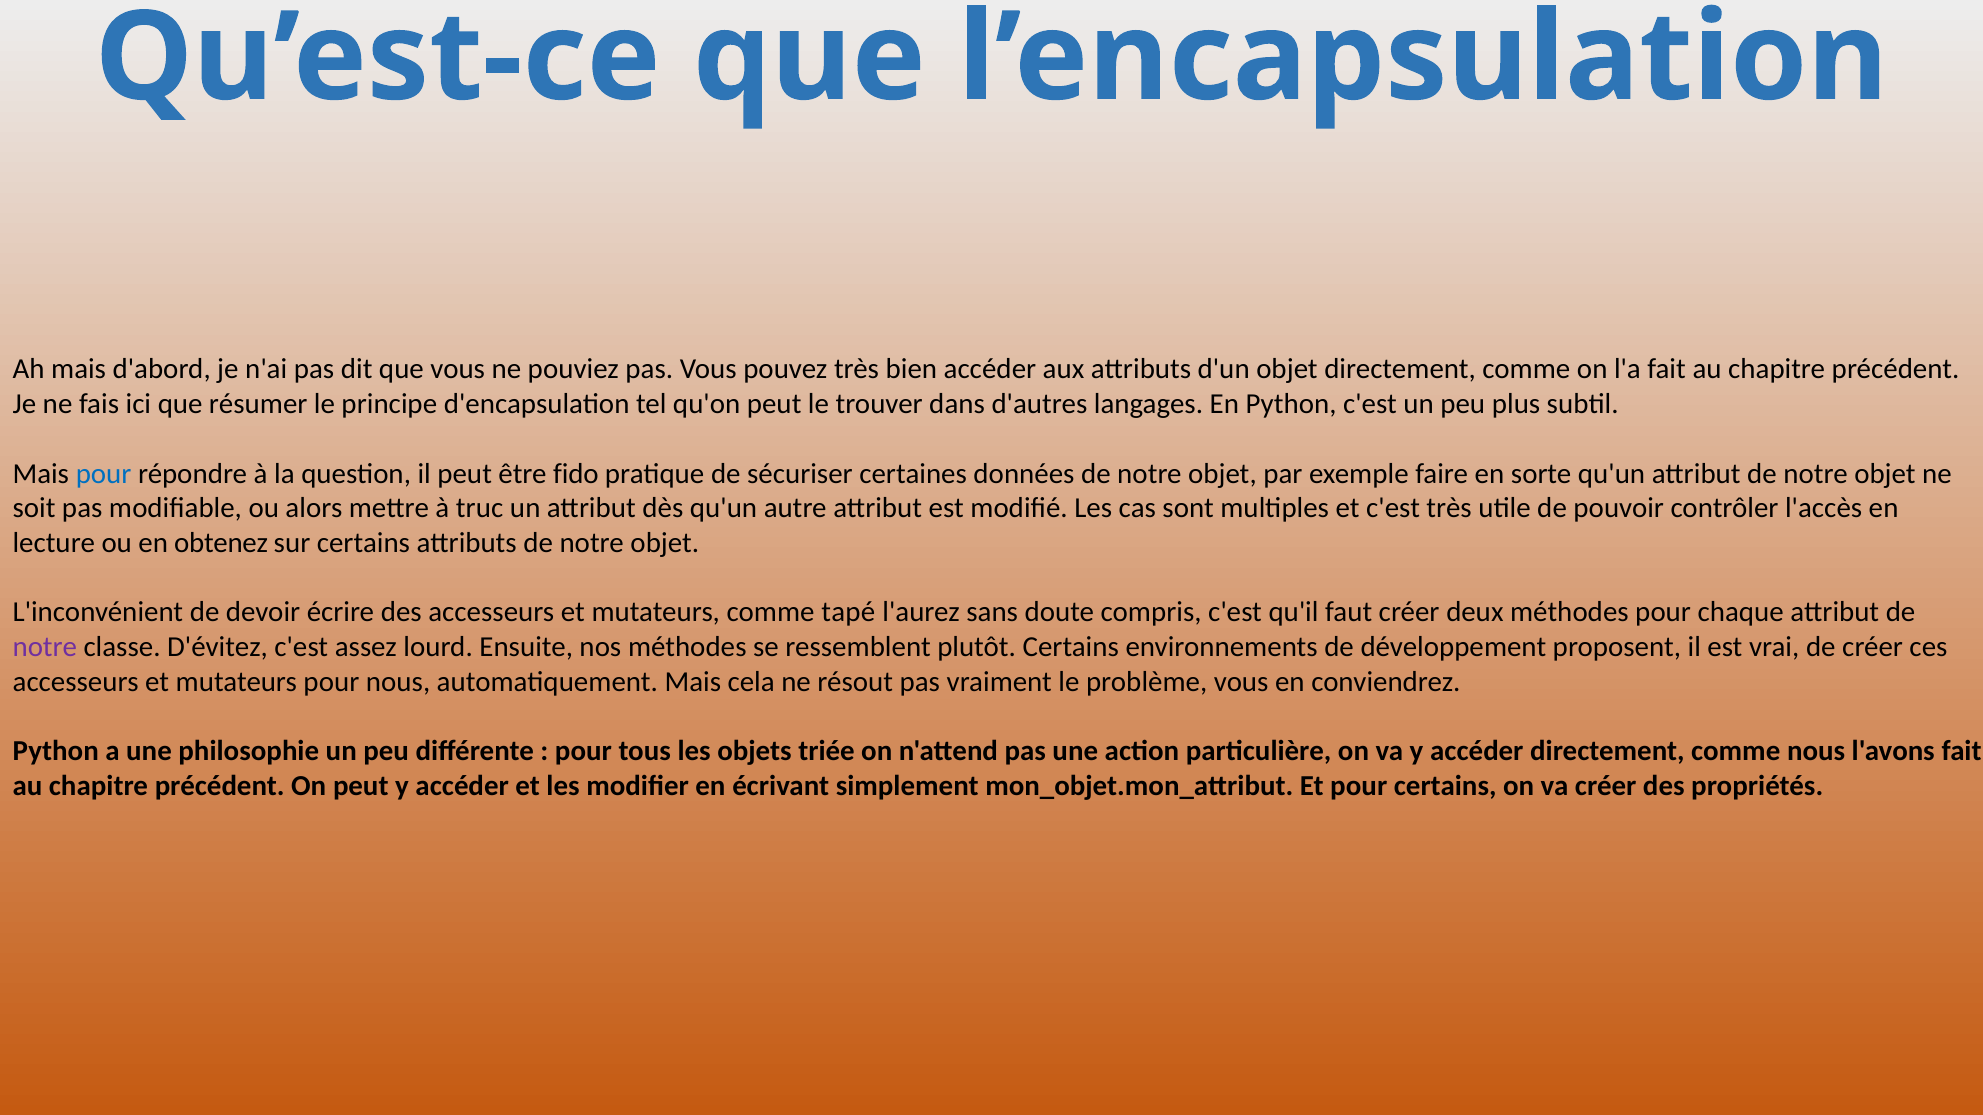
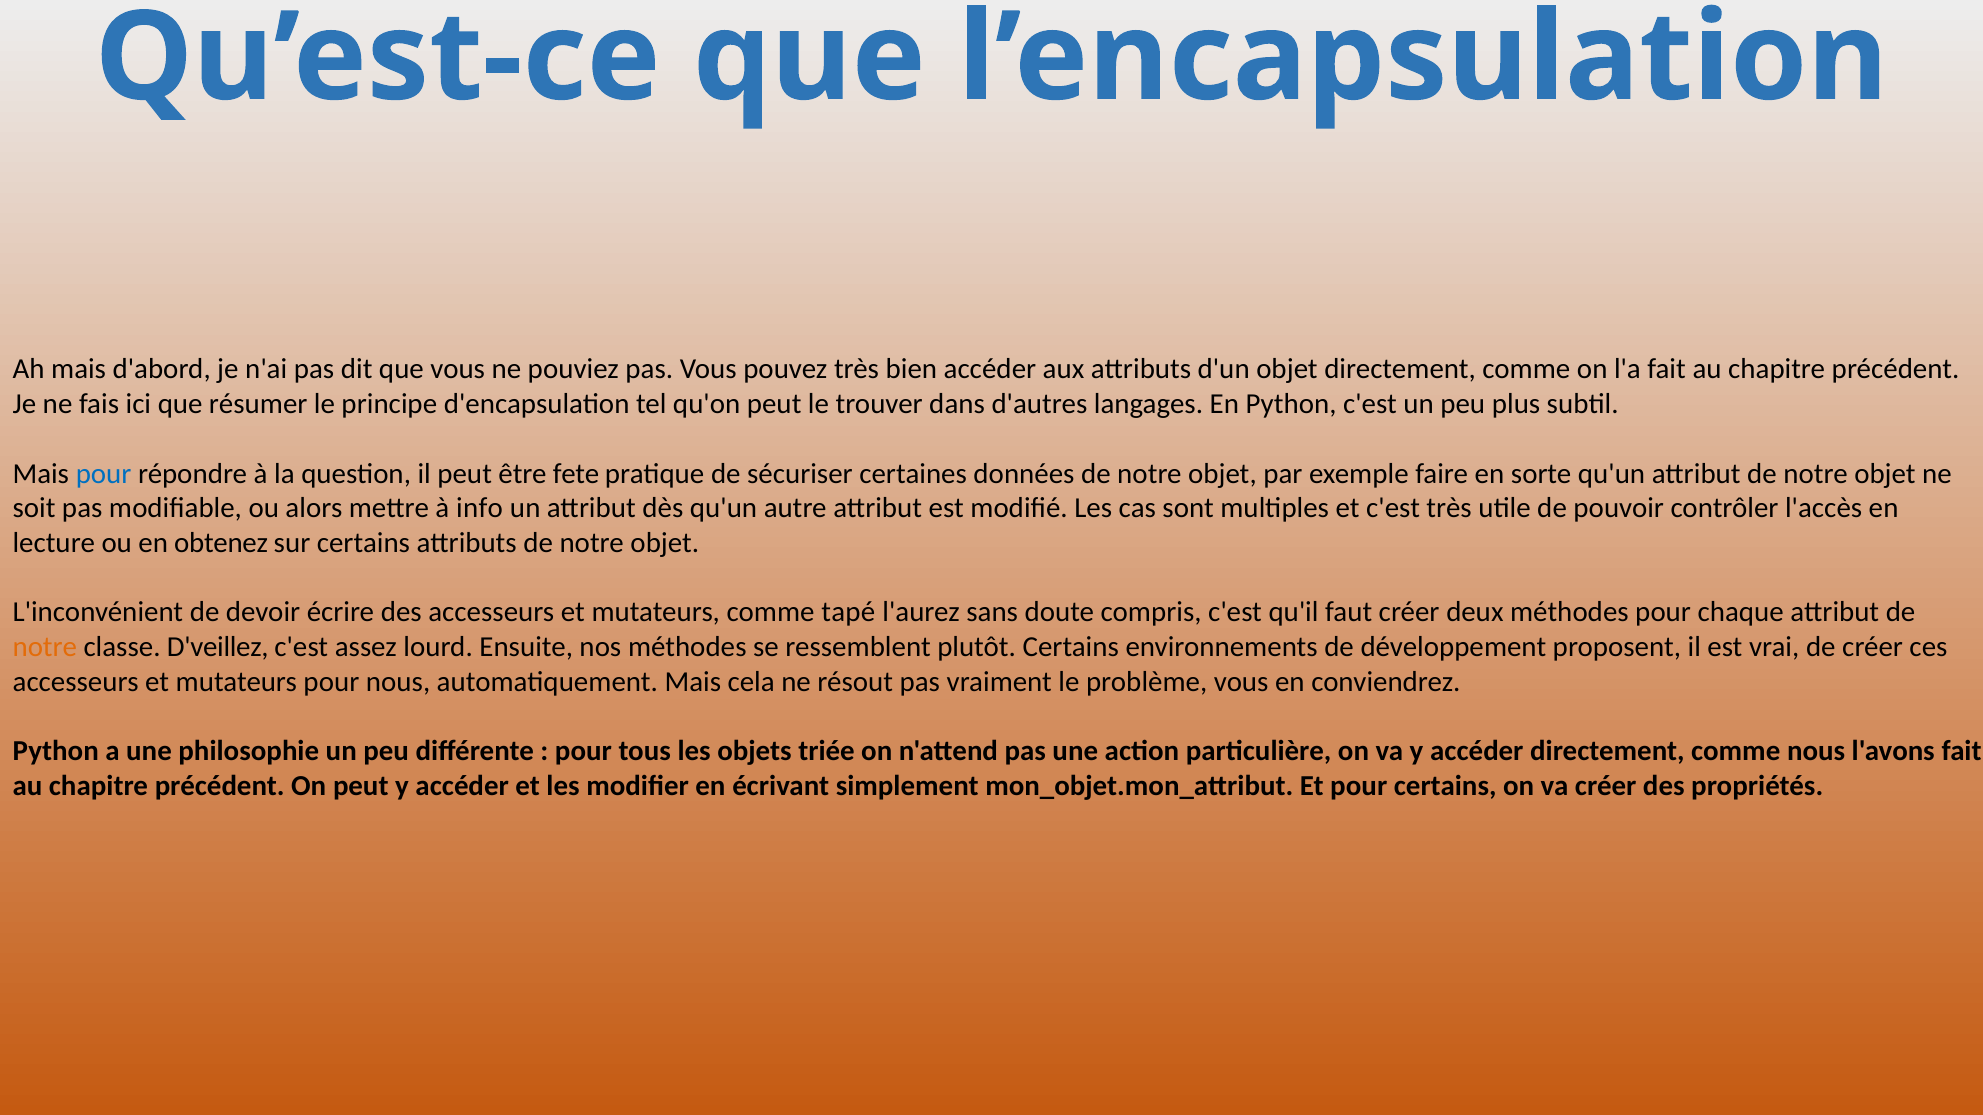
fido: fido -> fete
truc: truc -> info
notre at (45, 647) colour: purple -> orange
D'évitez: D'évitez -> D'veillez
